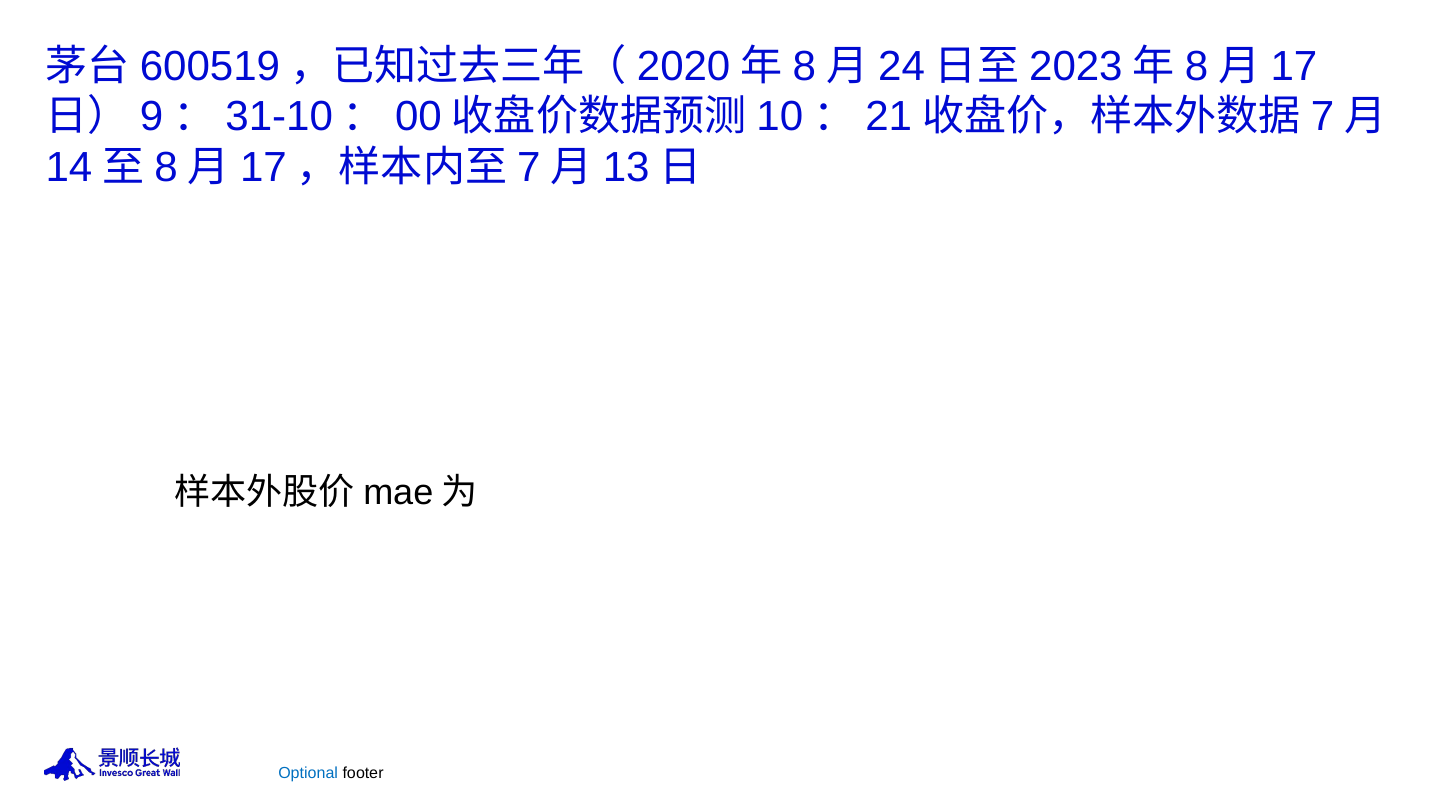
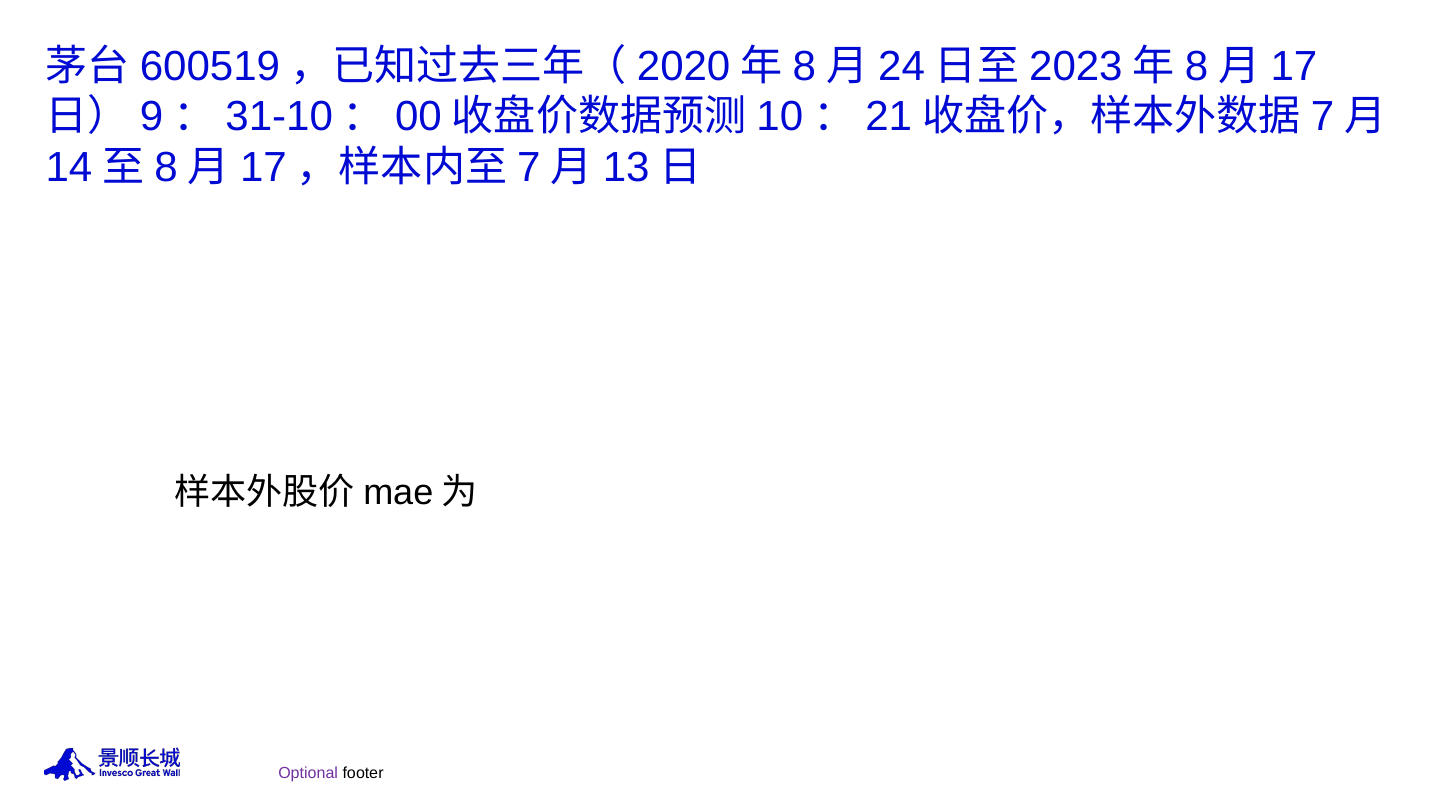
Optional colour: blue -> purple
